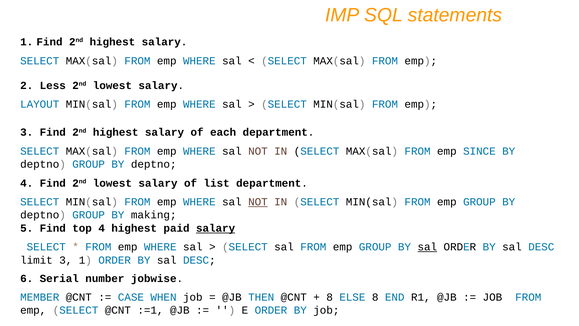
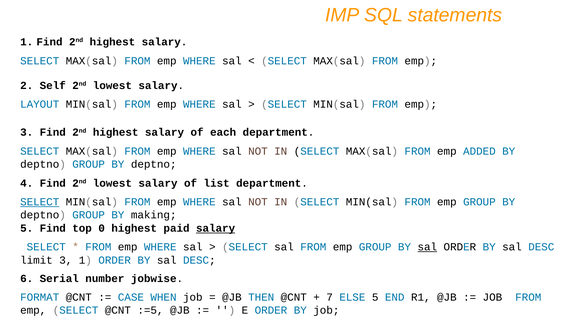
Less: Less -> Self
SINCE: SINCE -> ADDED
SELECT at (40, 202) underline: none -> present
NOT at (258, 202) underline: present -> none
top 4: 4 -> 0
MEMBER: MEMBER -> FORMAT
8 at (330, 297): 8 -> 7
ELSE 8: 8 -> 5
:=1: :=1 -> :=5
